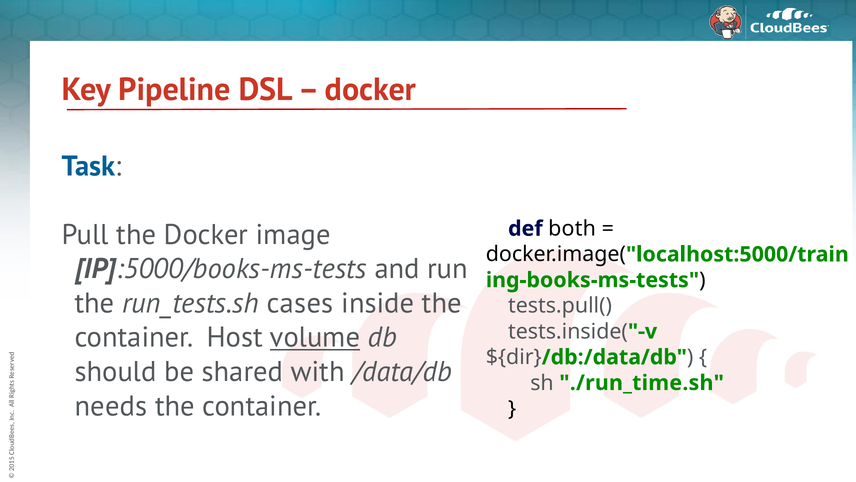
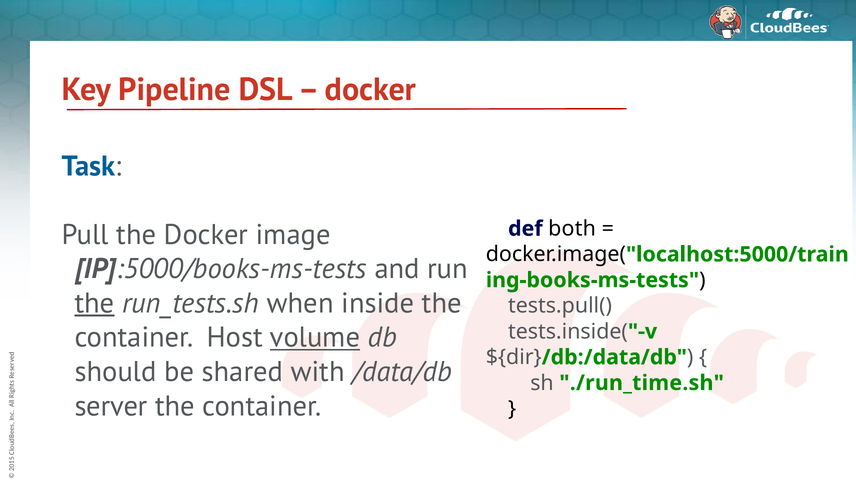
the at (95, 303) underline: none -> present
cases: cases -> when
needs: needs -> server
